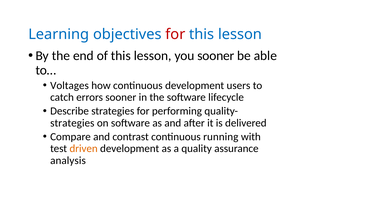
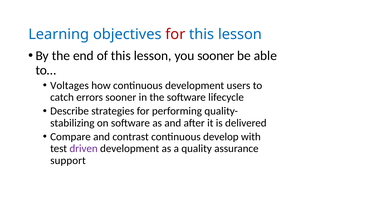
strategies at (72, 123): strategies -> stabilizing
running: running -> develop
driven colour: orange -> purple
analysis: analysis -> support
